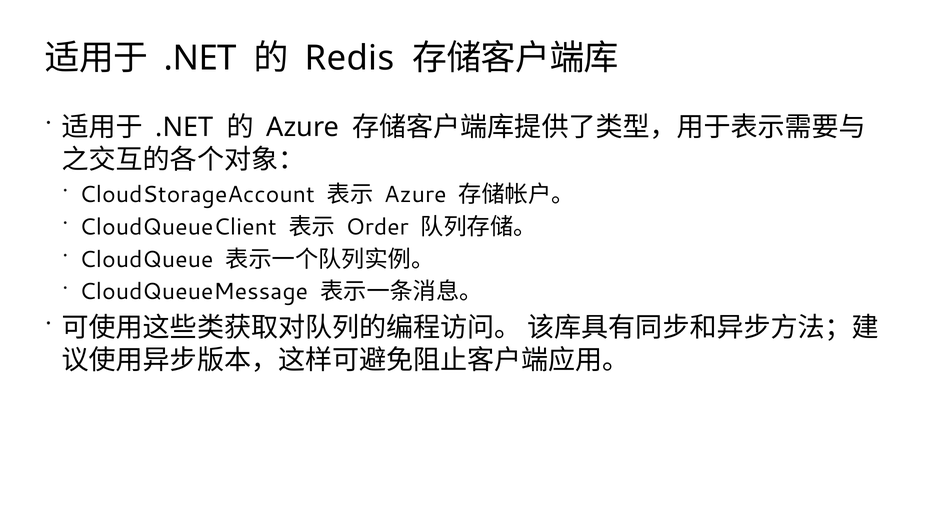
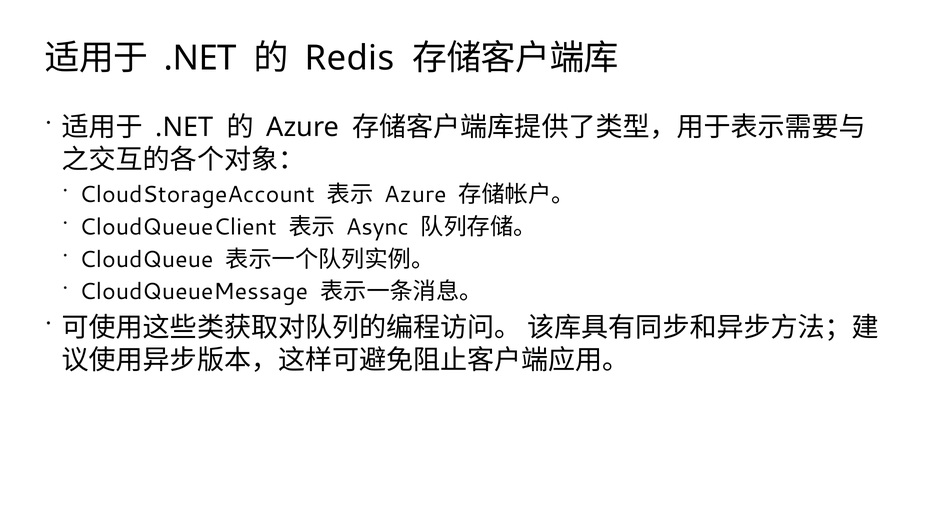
Order: Order -> Async
